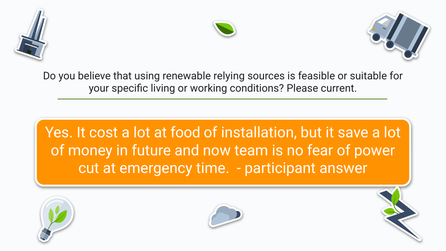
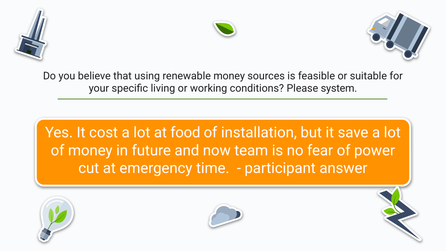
renewable relying: relying -> money
current: current -> system
